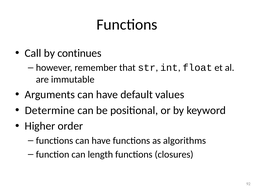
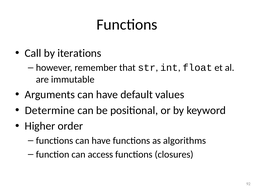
continues: continues -> iterations
length: length -> access
